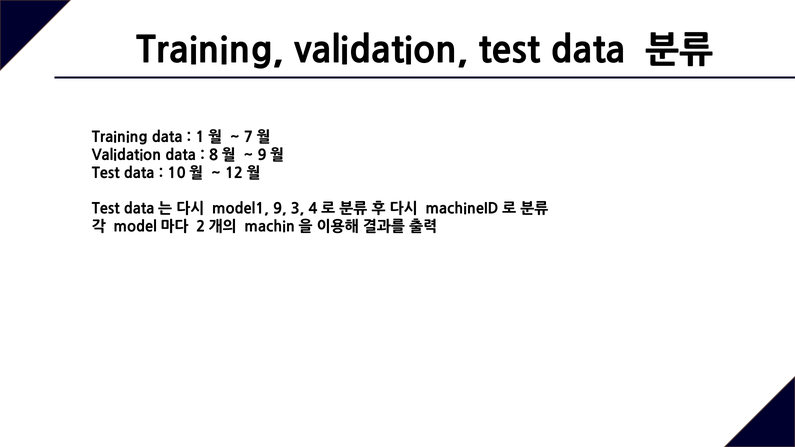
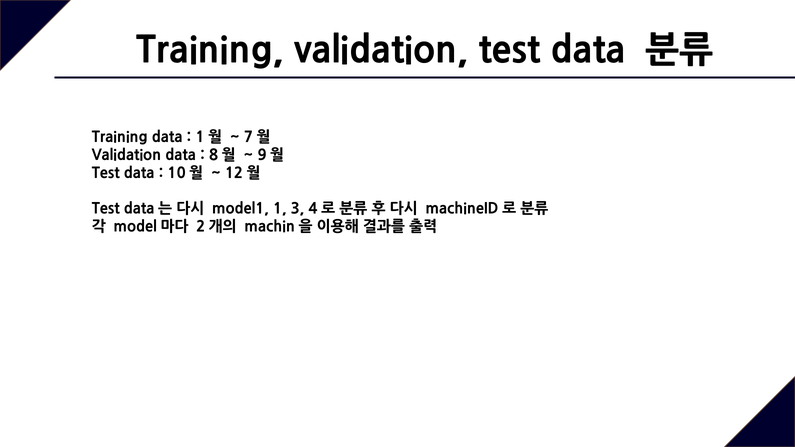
9: 9 -> 1
